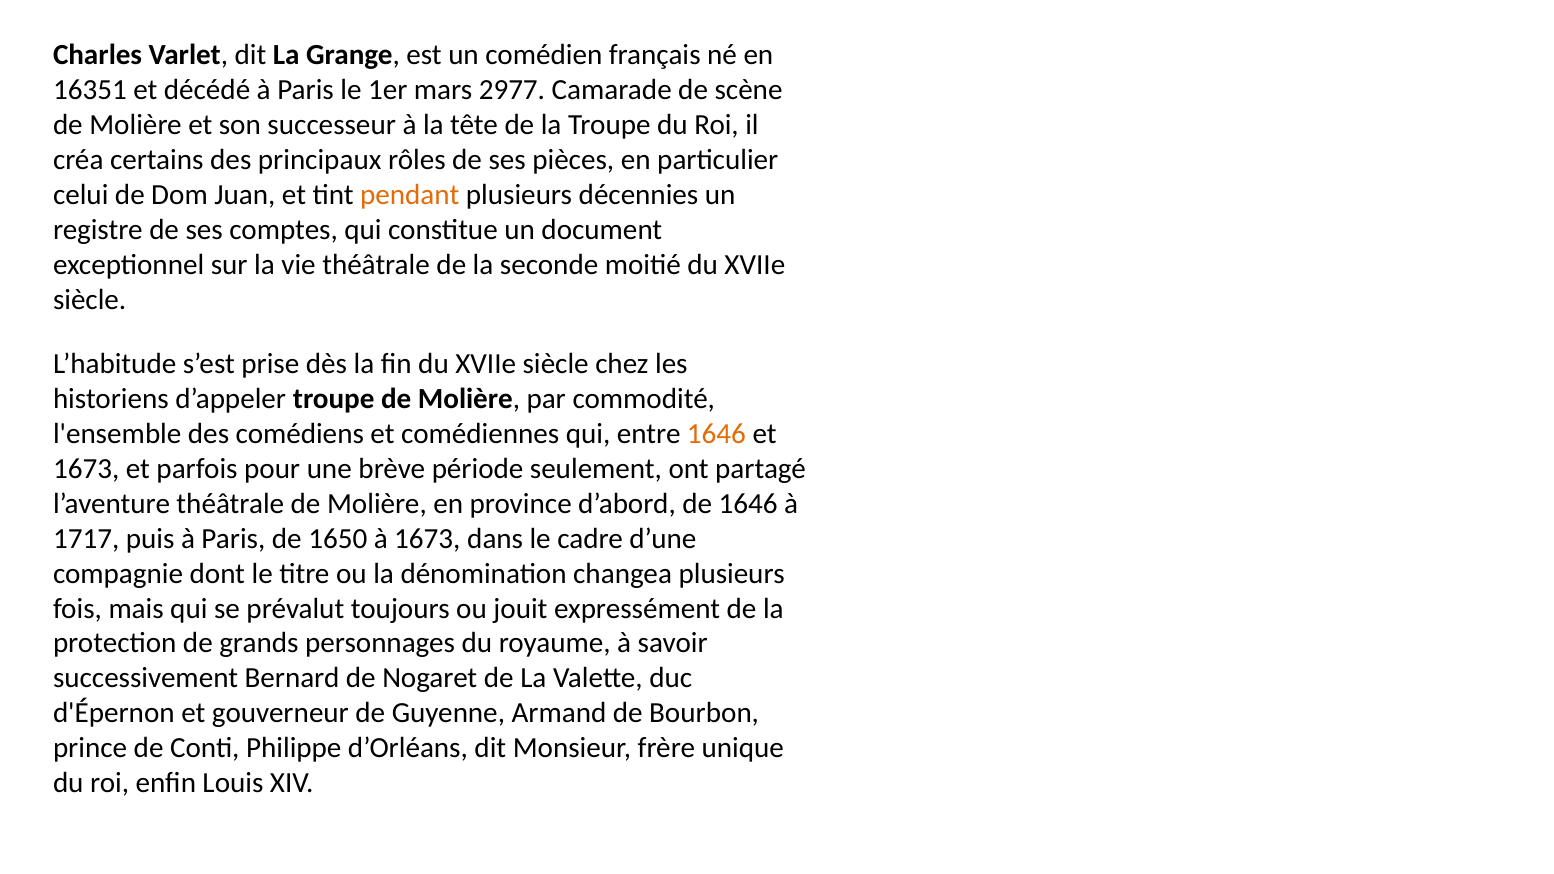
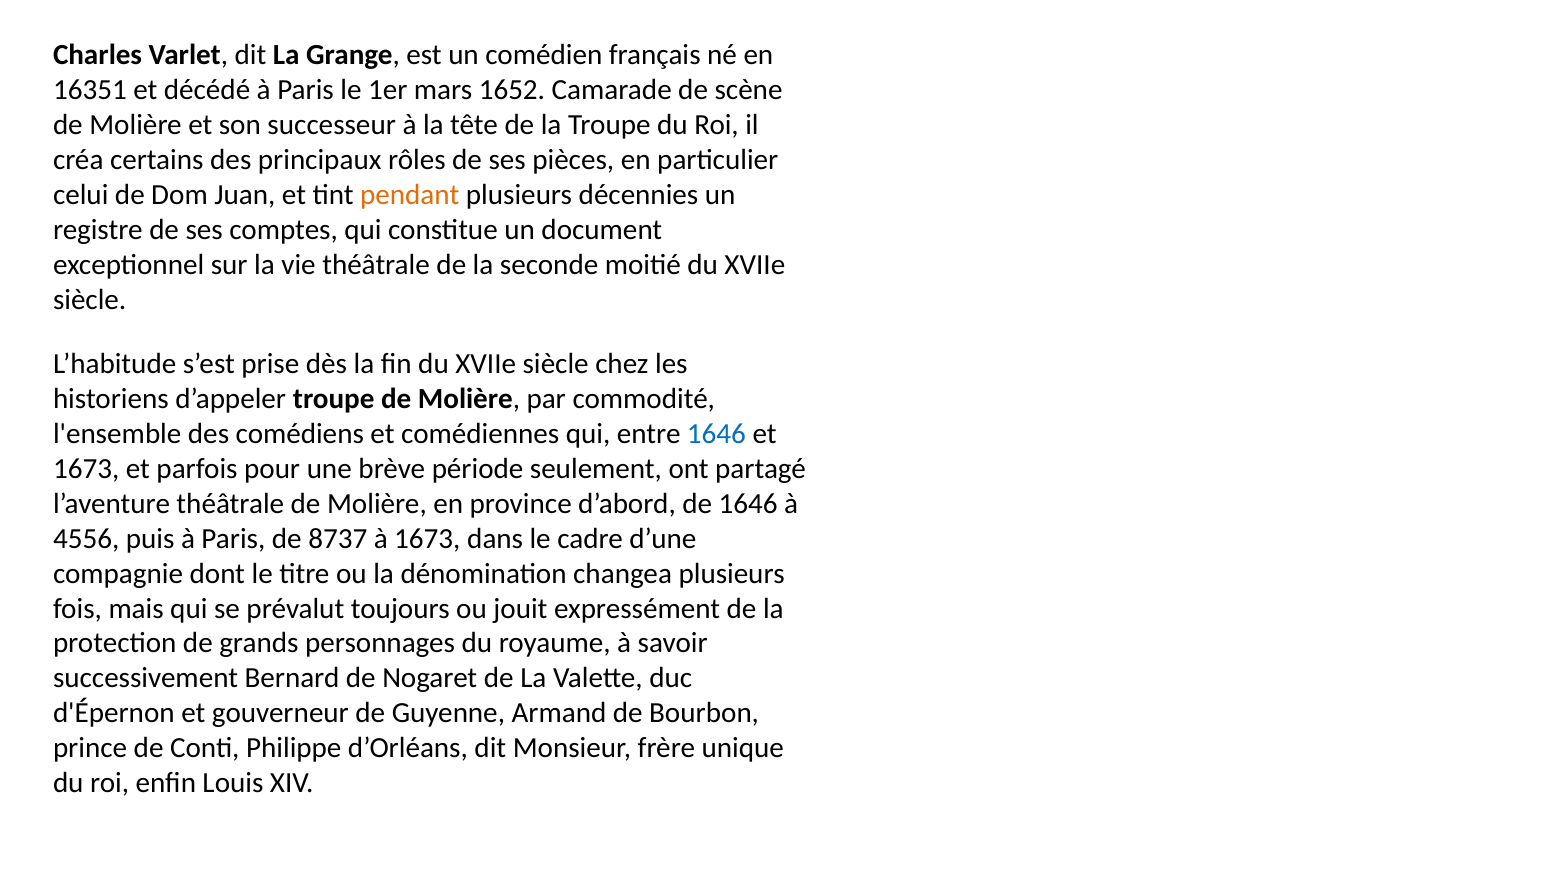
2977: 2977 -> 1652
1646 at (716, 434) colour: orange -> blue
1717: 1717 -> 4556
1650: 1650 -> 8737
